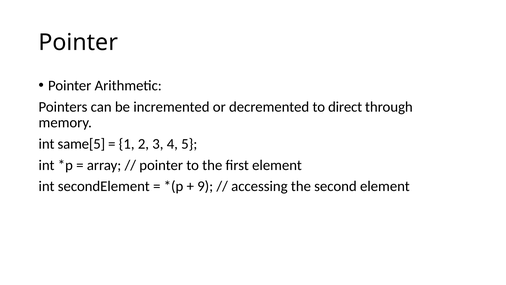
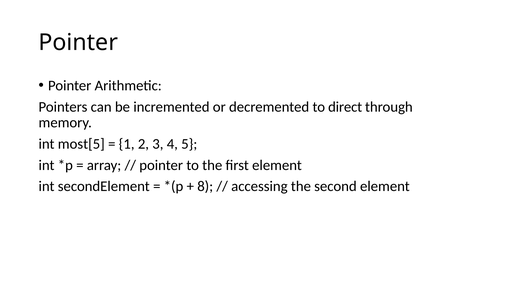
same[5: same[5 -> most[5
9: 9 -> 8
